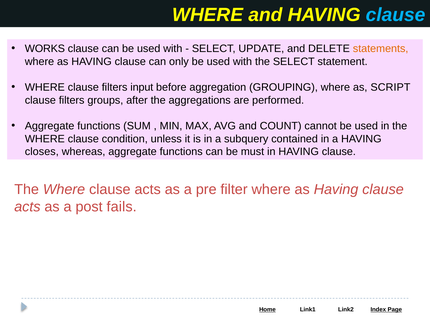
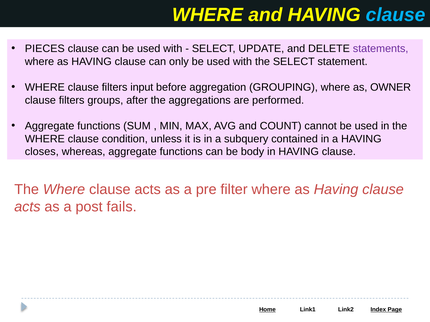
WORKS: WORKS -> PIECES
statements colour: orange -> purple
SCRIPT: SCRIPT -> OWNER
must: must -> body
